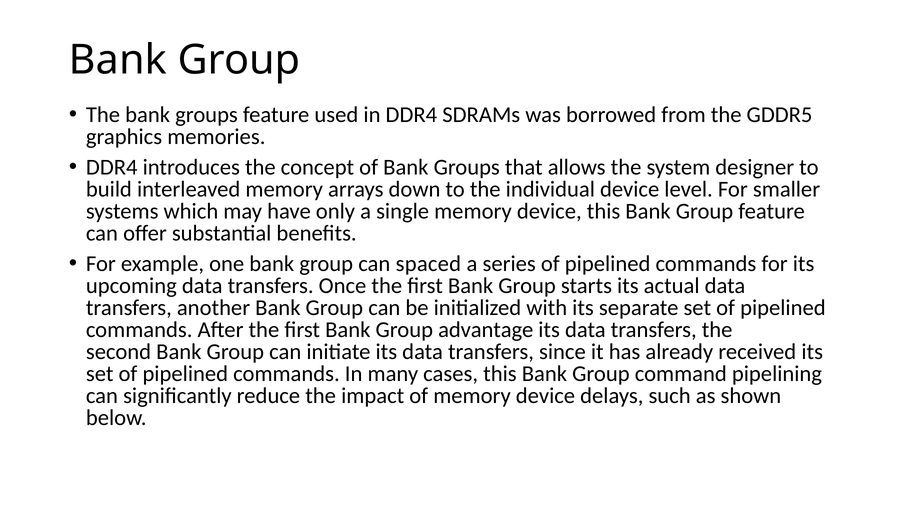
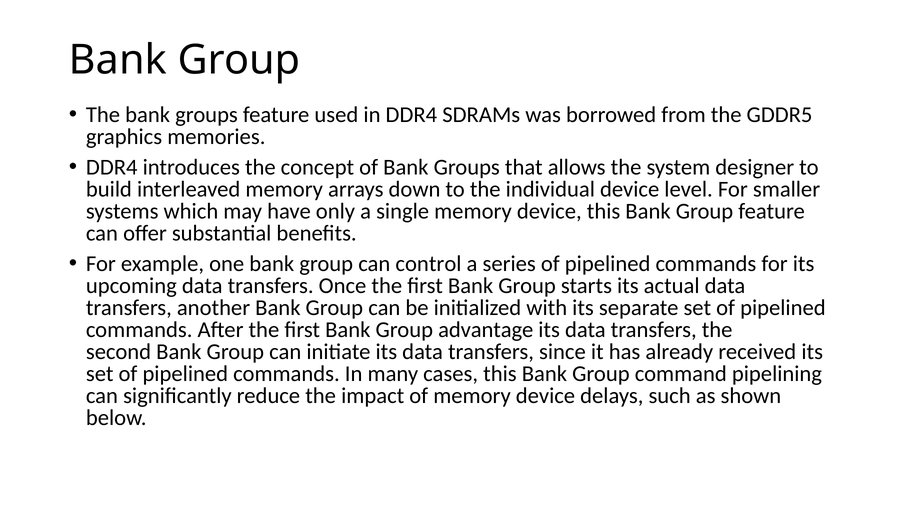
spaced: spaced -> control
